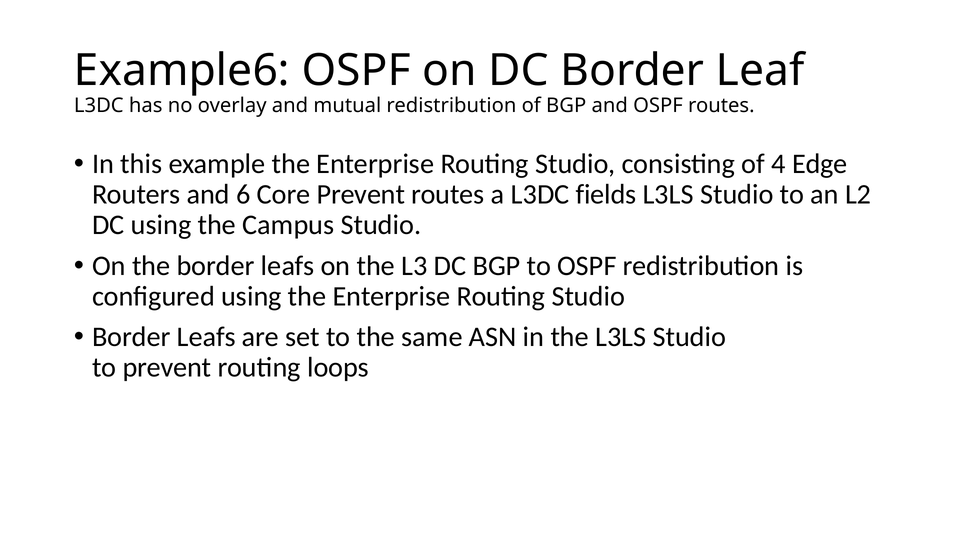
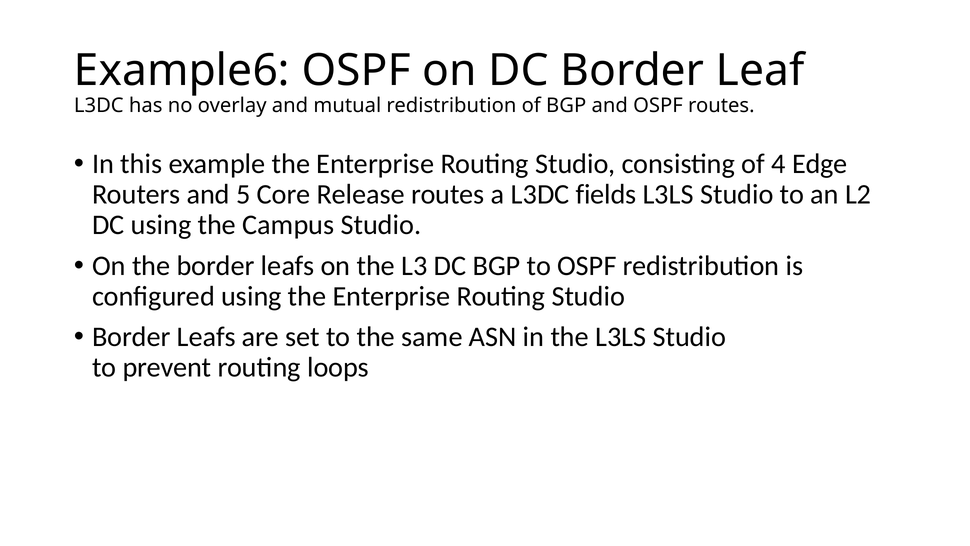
6: 6 -> 5
Core Prevent: Prevent -> Release
